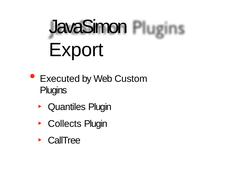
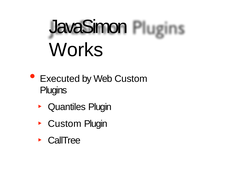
Export: Export -> Works
Collects at (65, 123): Collects -> Custom
